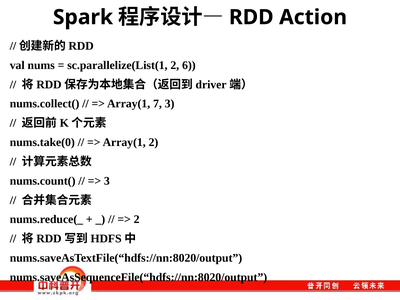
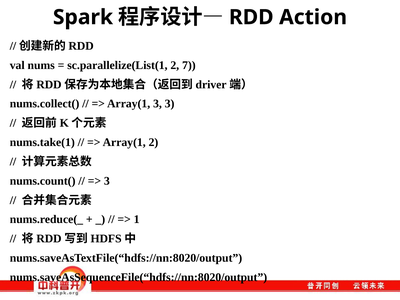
6: 6 -> 7
Array(1 7: 7 -> 3
nums.take(0: nums.take(0 -> nums.take(1
2 at (137, 219): 2 -> 1
